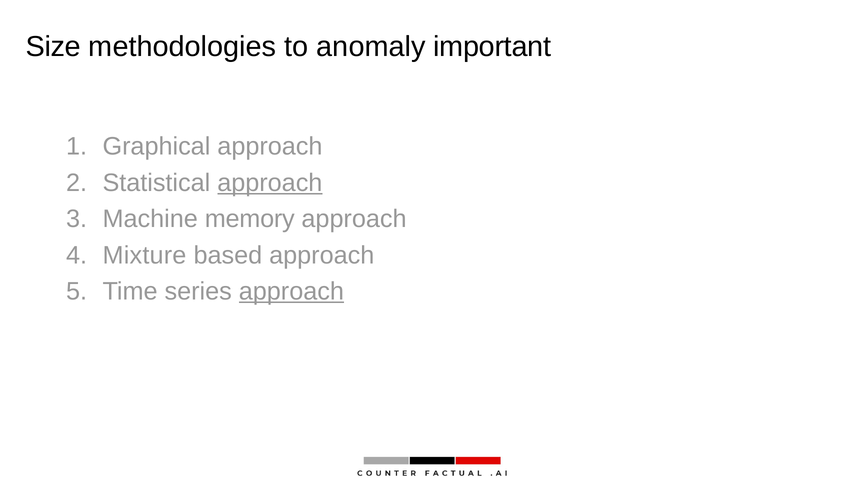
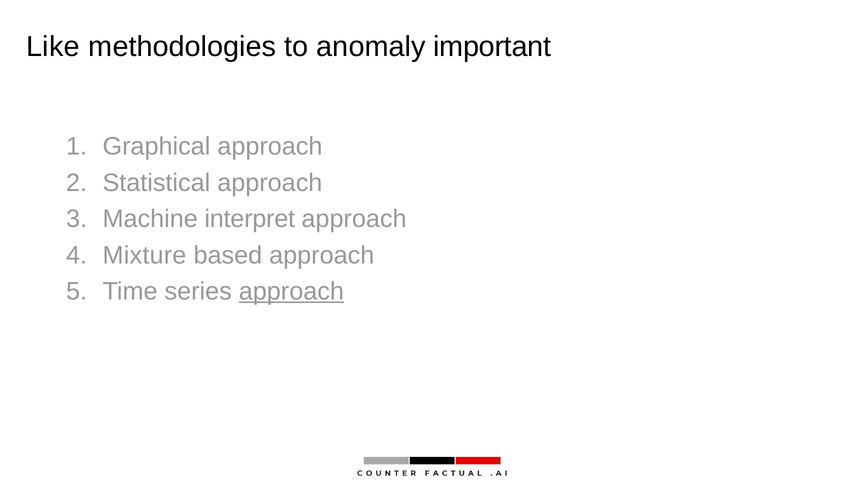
Size: Size -> Like
approach at (270, 183) underline: present -> none
memory: memory -> interpret
